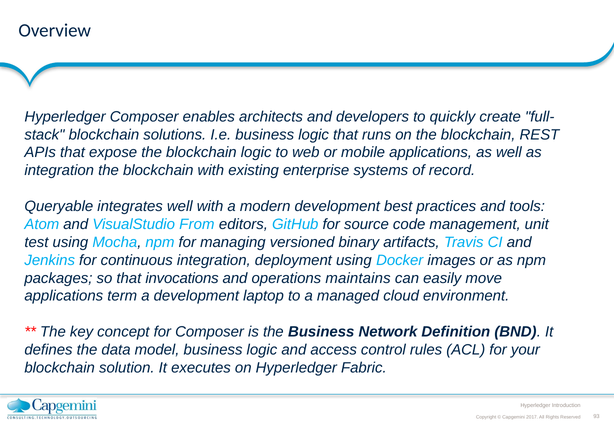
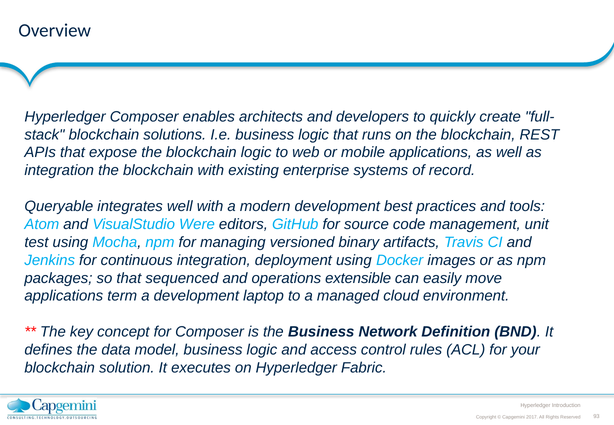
From: From -> Were
invocations: invocations -> sequenced
maintains: maintains -> extensible
